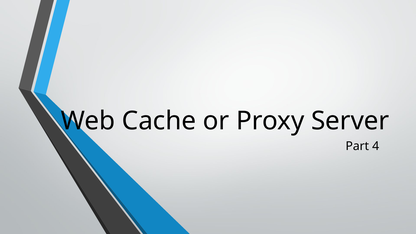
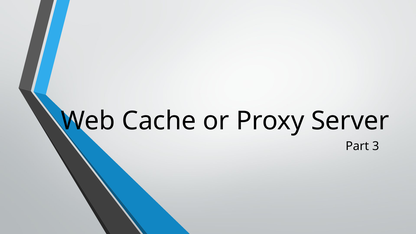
4: 4 -> 3
